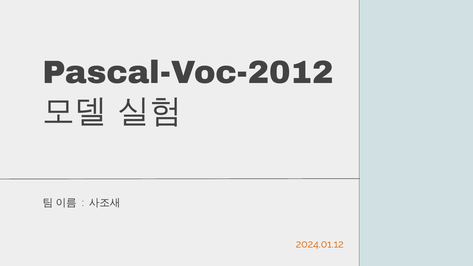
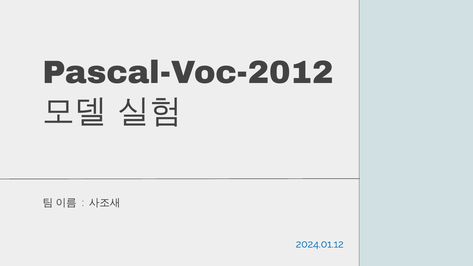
2024.01.12 colour: orange -> blue
